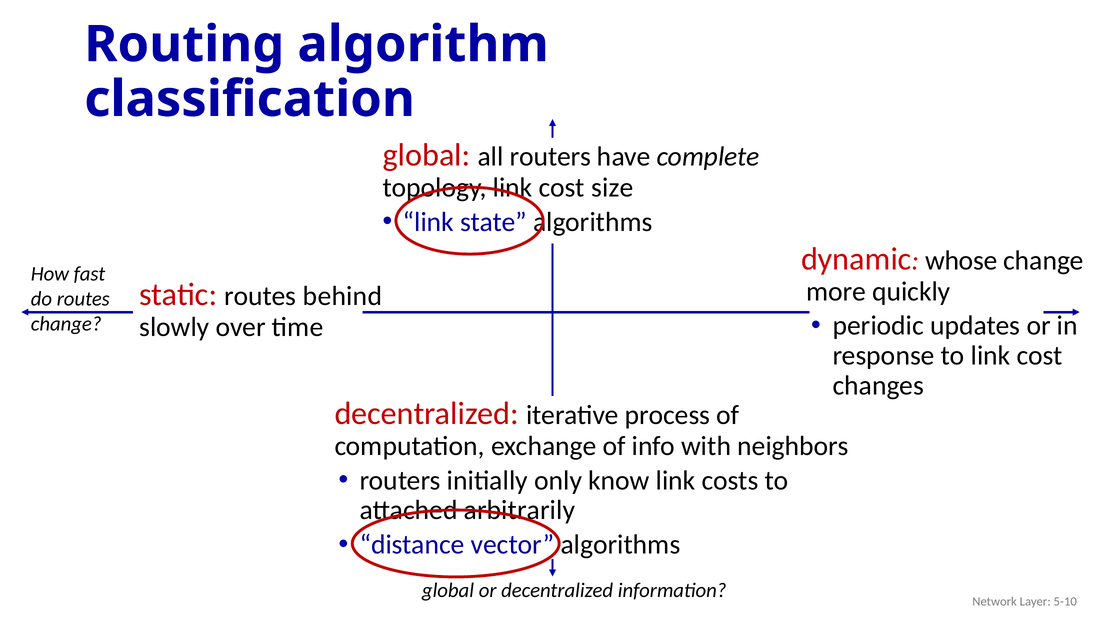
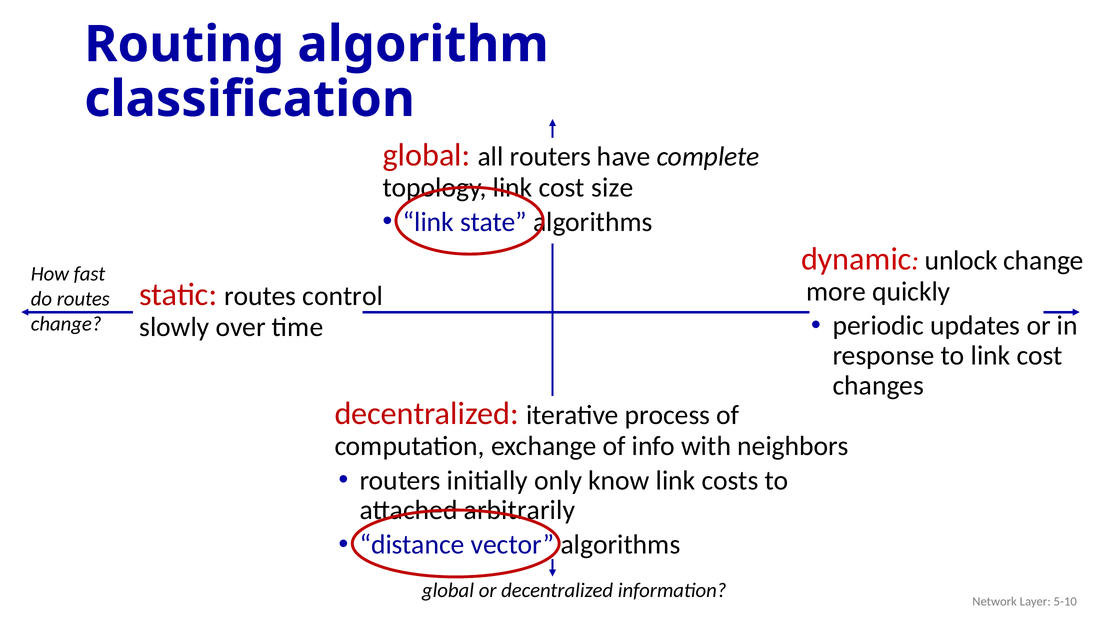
whose: whose -> unlock
behind: behind -> control
